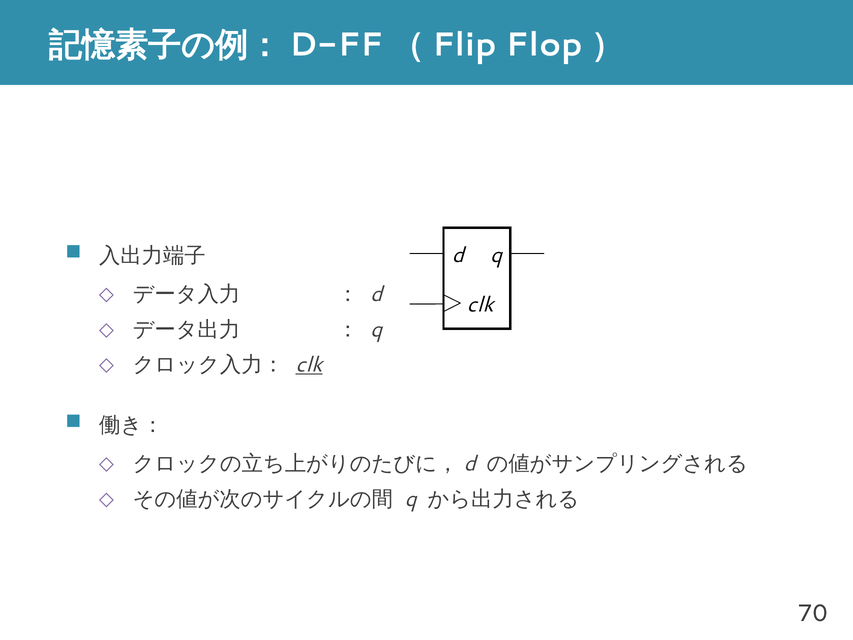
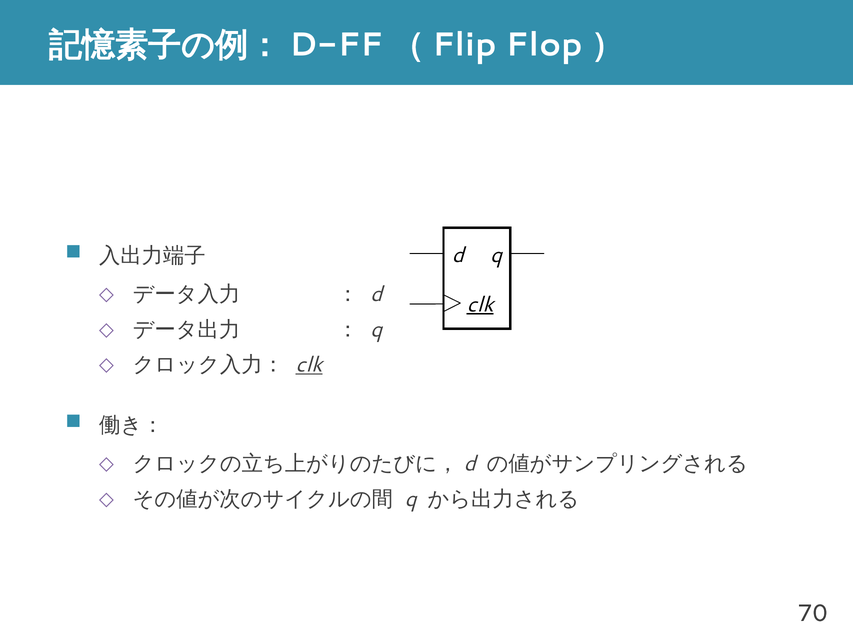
clk at (480, 305) underline: none -> present
